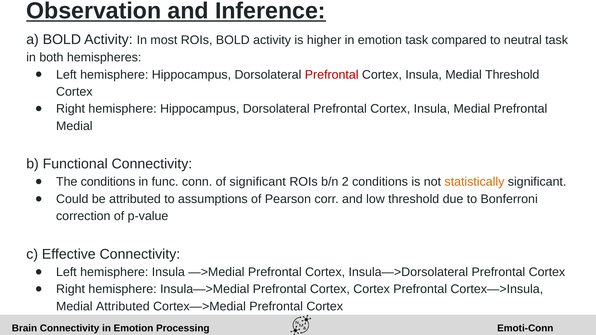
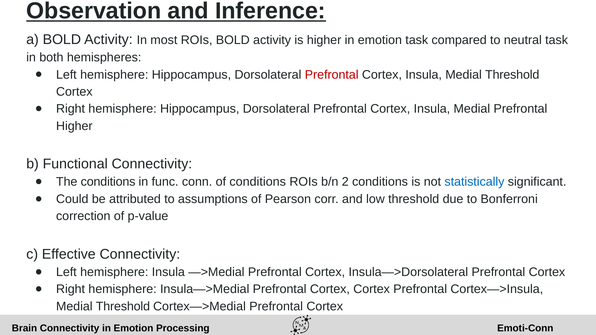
Medial at (74, 126): Medial -> Higher
of significant: significant -> conditions
statistically colour: orange -> blue
Attributed at (123, 307): Attributed -> Threshold
